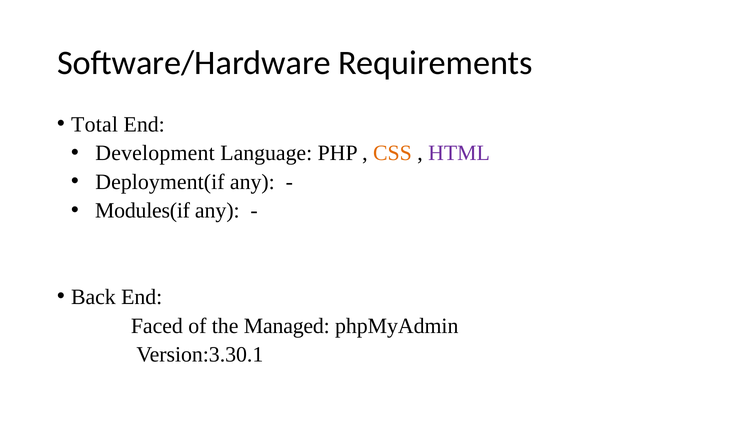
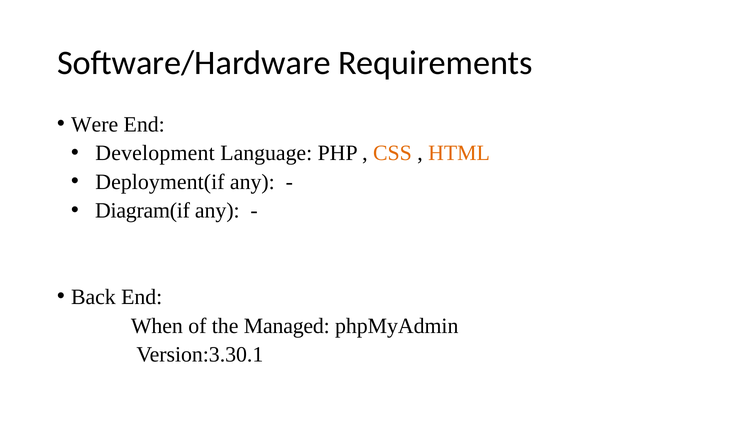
Total: Total -> Were
HTML colour: purple -> orange
Modules(if: Modules(if -> Diagram(if
Faced: Faced -> When
